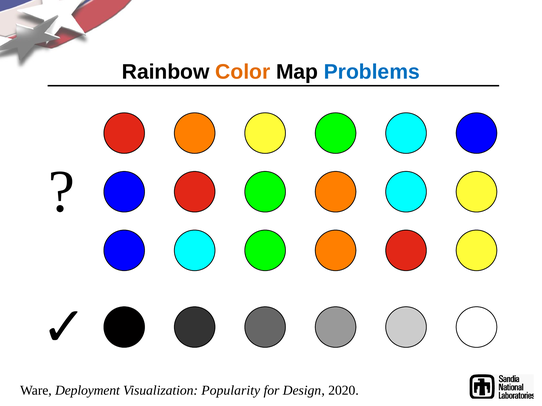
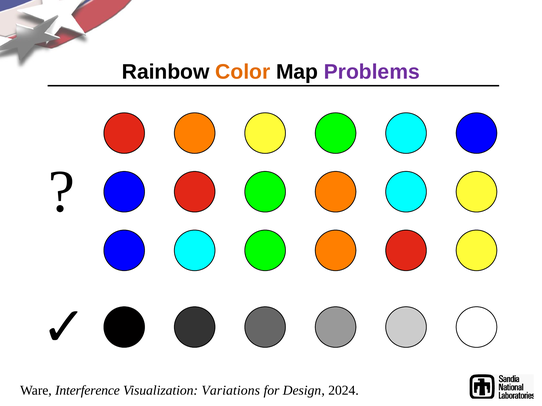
Problems colour: blue -> purple
Deployment: Deployment -> Interference
Popularity: Popularity -> Variations
2020: 2020 -> 2024
